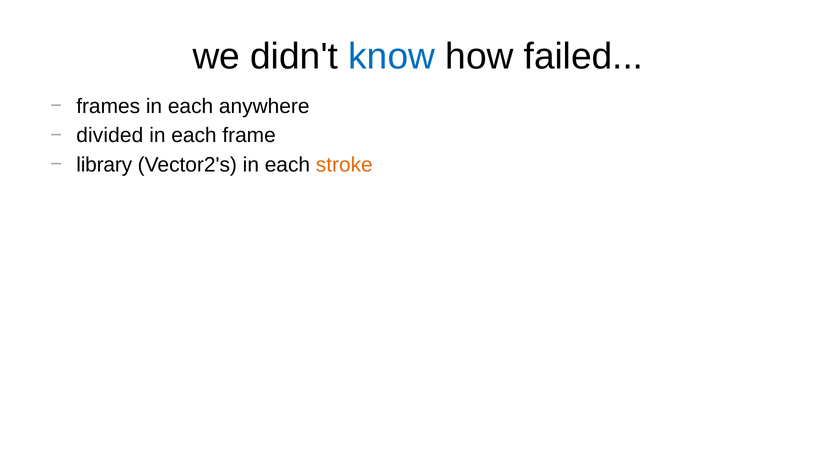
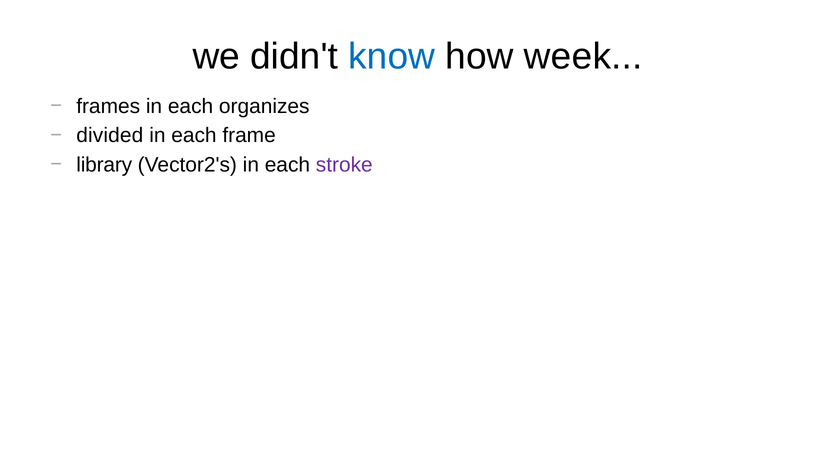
failed: failed -> week
anywhere: anywhere -> organizes
stroke colour: orange -> purple
